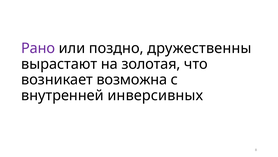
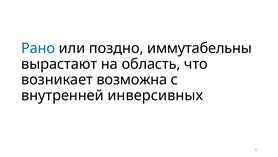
Рано colour: purple -> blue
дружественны: дружественны -> иммутабельны
золотая: золотая -> область
